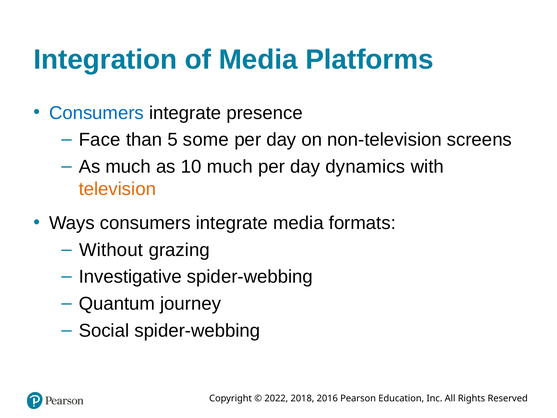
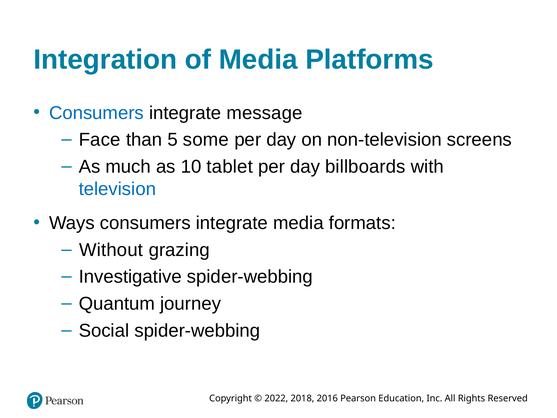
presence: presence -> message
10 much: much -> tablet
dynamics: dynamics -> billboards
television colour: orange -> blue
